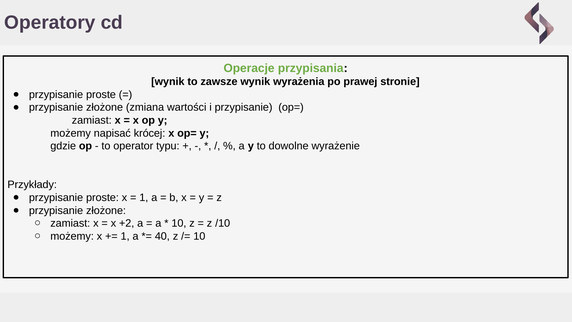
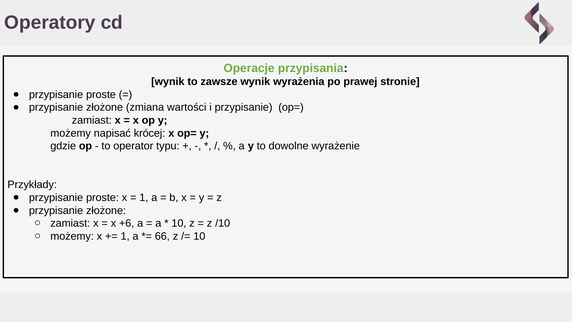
+2: +2 -> +6
40: 40 -> 66
